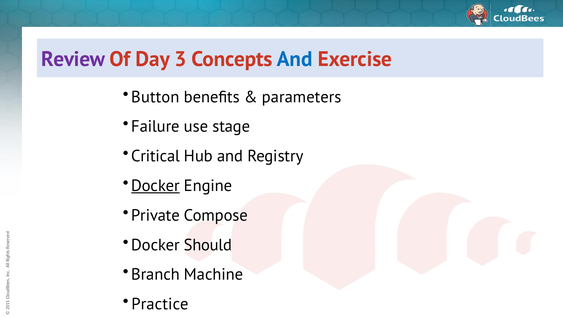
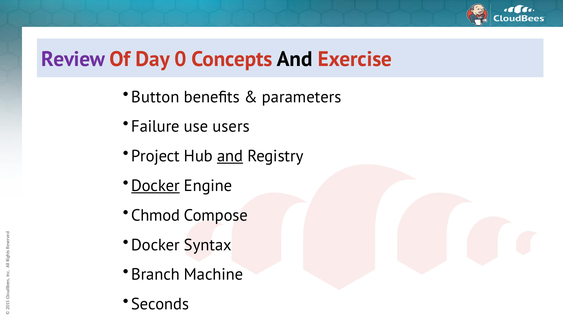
Day 3: 3 -> 0
And at (295, 59) colour: blue -> black
stage: stage -> users
Critical: Critical -> Project
and at (230, 156) underline: none -> present
Private: Private -> Chmod
Should: Should -> Syntax
Practice: Practice -> Seconds
